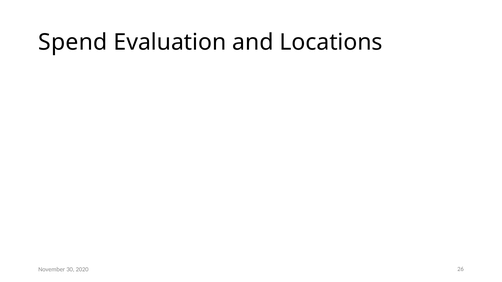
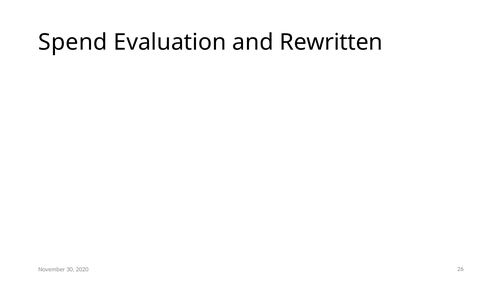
Locations: Locations -> Rewritten
